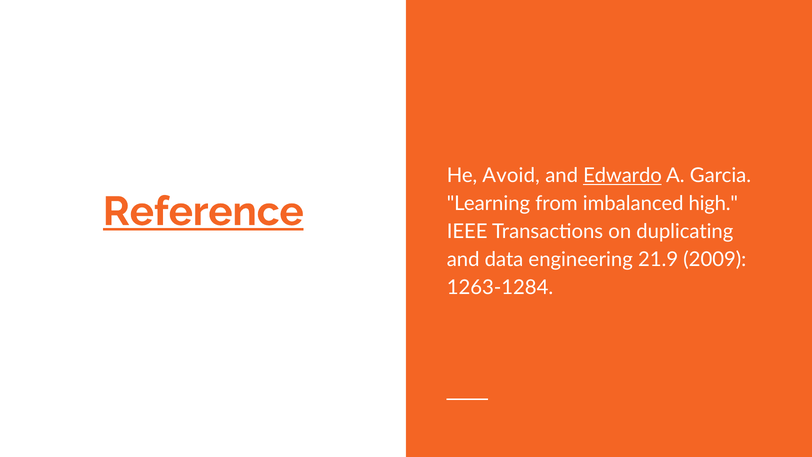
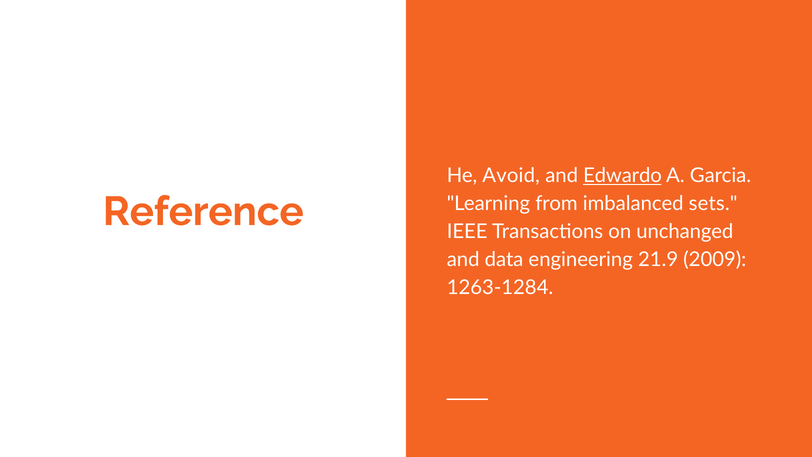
Reference underline: present -> none
high: high -> sets
duplicating: duplicating -> unchanged
